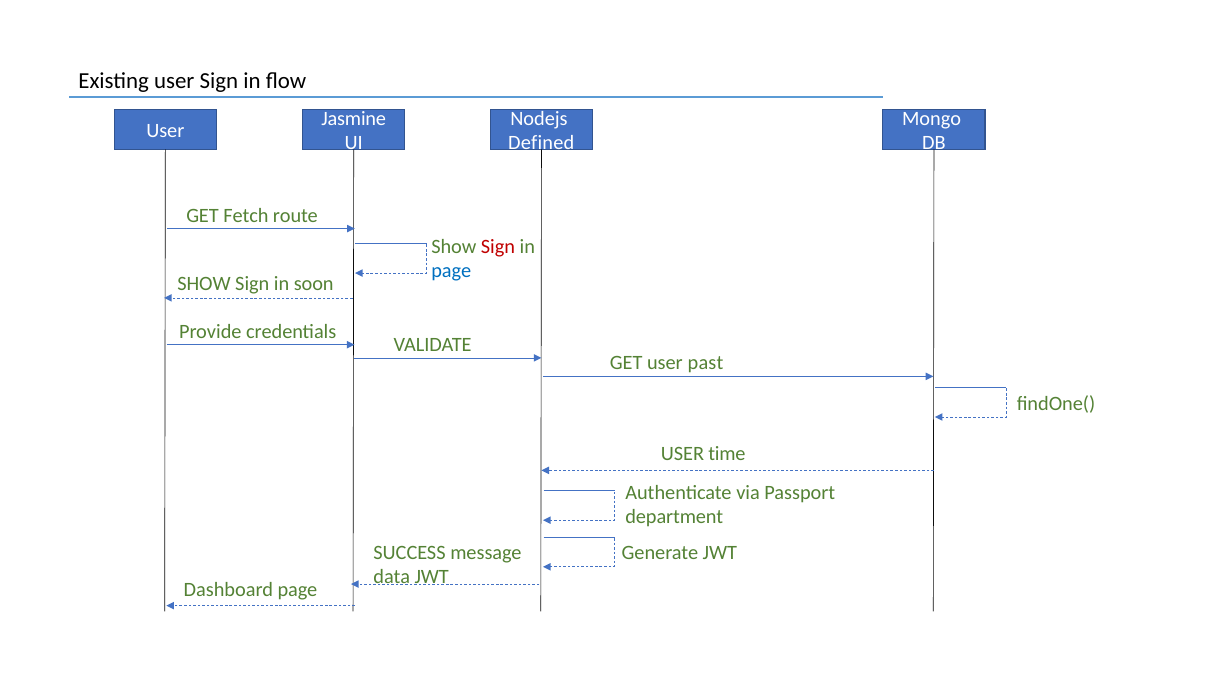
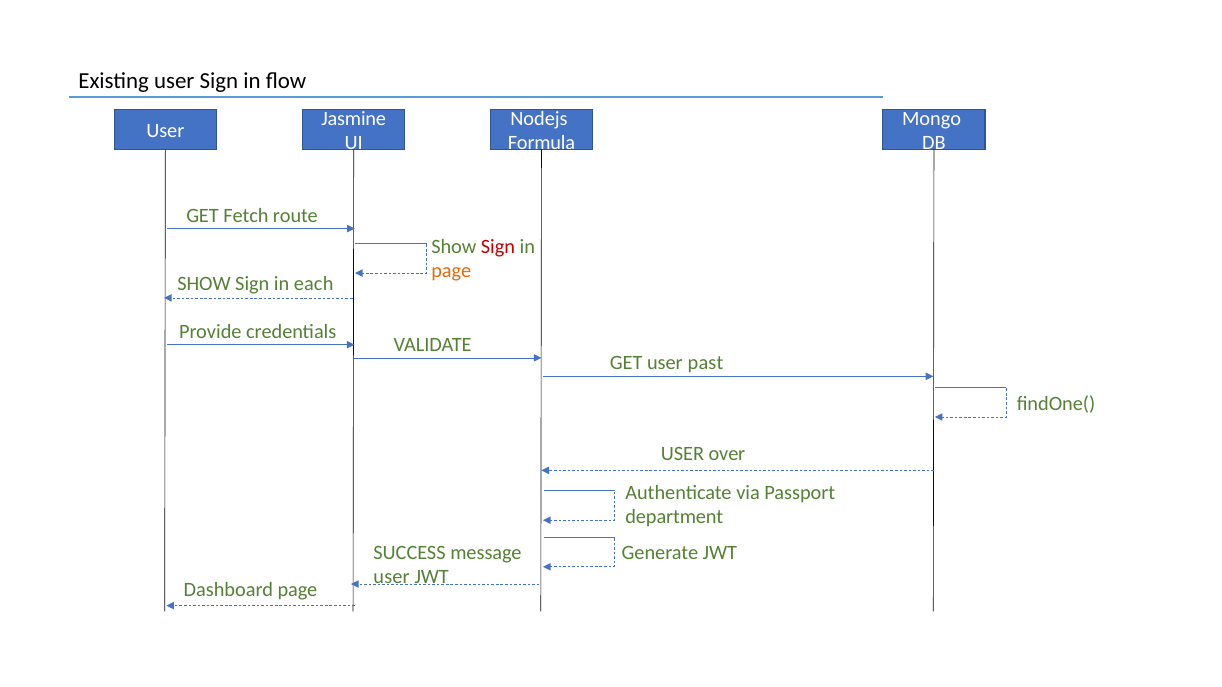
Defined: Defined -> Formula
page at (451, 271) colour: blue -> orange
soon: soon -> each
time: time -> over
data at (392, 577): data -> user
